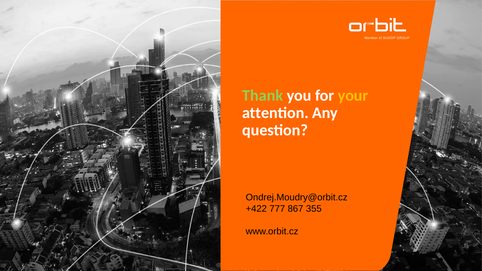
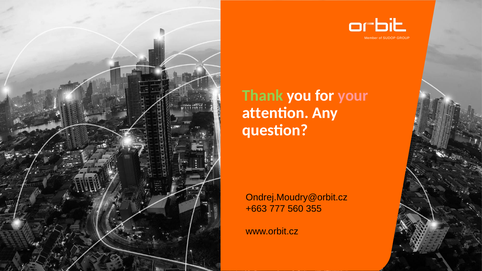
your colour: yellow -> pink
+422: +422 -> +663
867: 867 -> 560
